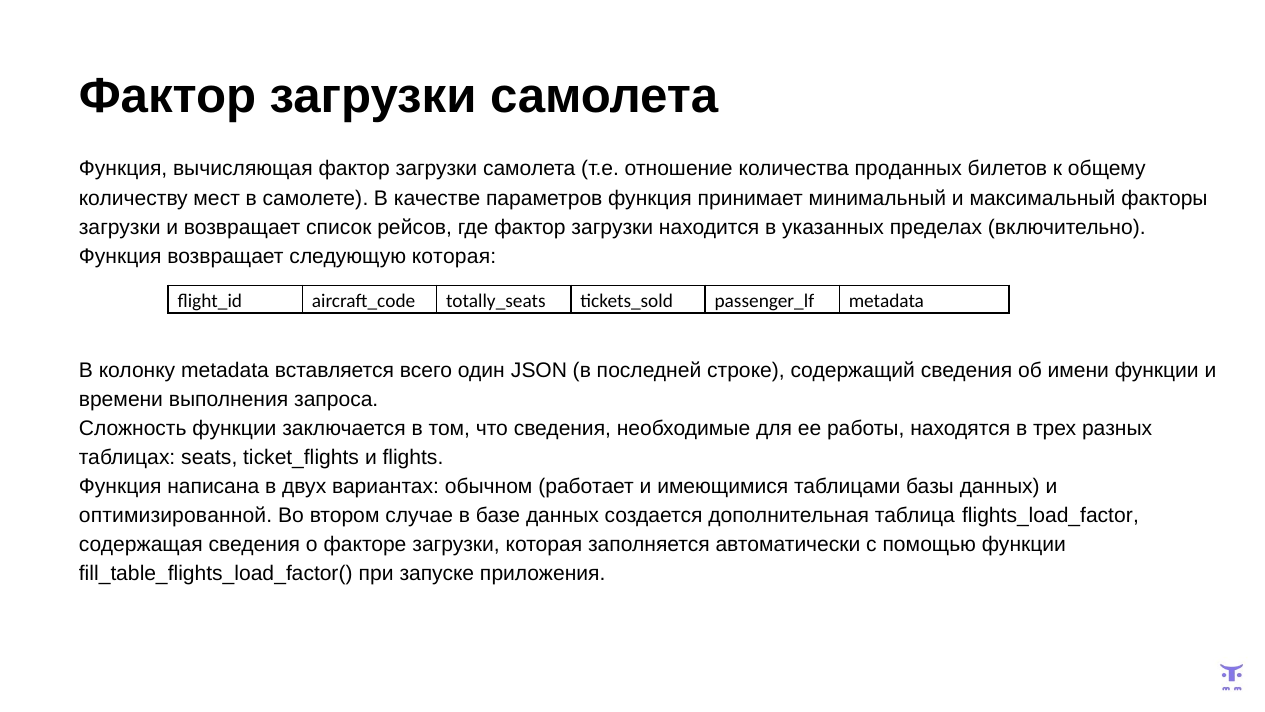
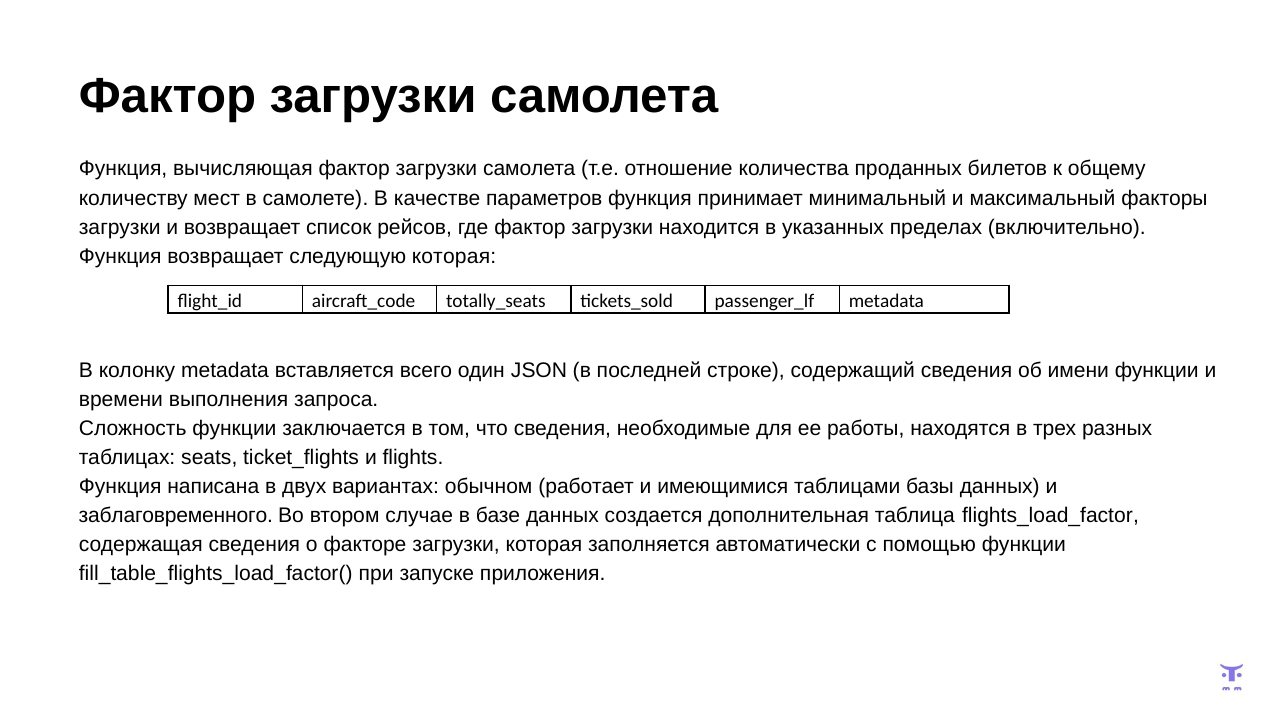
оптимизированной: оптимизированной -> заблаговременного
